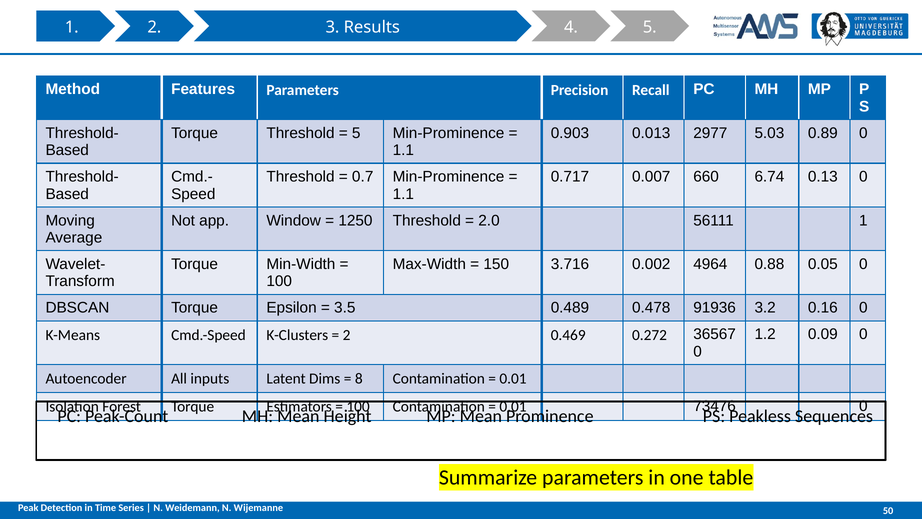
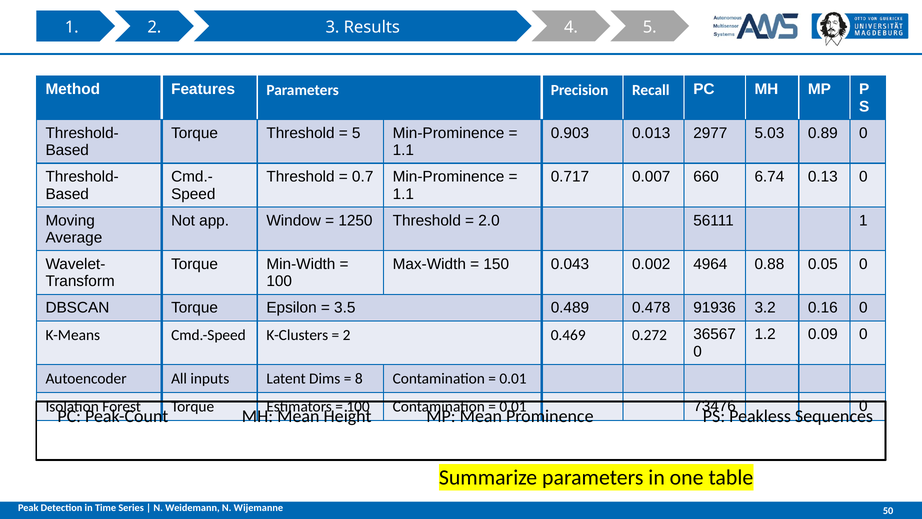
3.716: 3.716 -> 0.043
